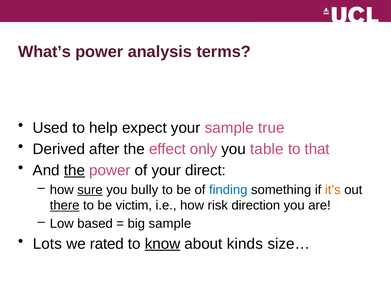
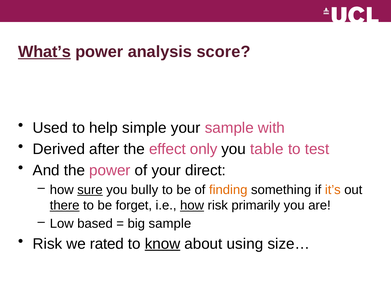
What’s underline: none -> present
terms: terms -> score
expect: expect -> simple
true: true -> with
that: that -> test
the at (74, 171) underline: present -> none
finding colour: blue -> orange
victim: victim -> forget
how at (192, 206) underline: none -> present
direction: direction -> primarily
Lots at (47, 244): Lots -> Risk
kinds: kinds -> using
